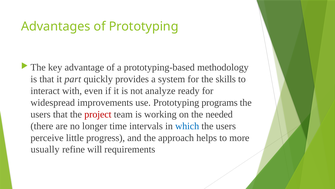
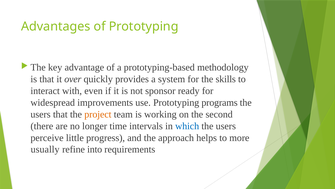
part: part -> over
analyze: analyze -> sponsor
project colour: red -> orange
needed: needed -> second
will: will -> into
